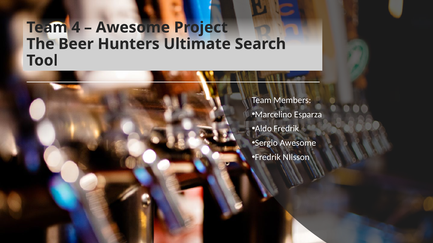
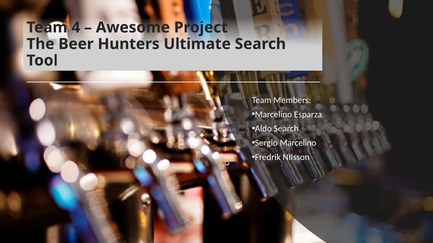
Aldo Fredrik: Fredrik -> Search
Sergio Awesome: Awesome -> Marcelino
